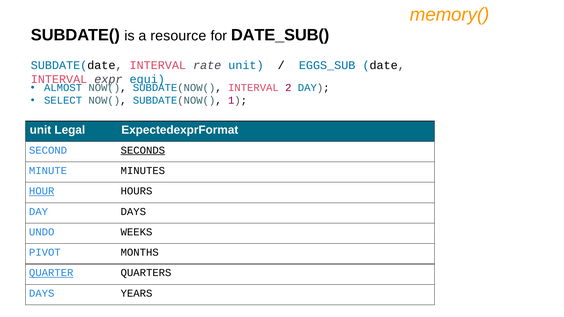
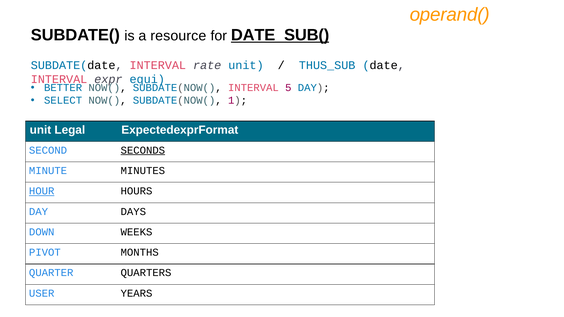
memory(: memory( -> operand(
DATE_SUB( underline: none -> present
EGGS_SUB: EGGS_SUB -> THUS_SUB
ALMOST: ALMOST -> BETTER
2: 2 -> 5
UNDO: UNDO -> DOWN
QUARTER underline: present -> none
DAYS at (42, 294): DAYS -> USER
